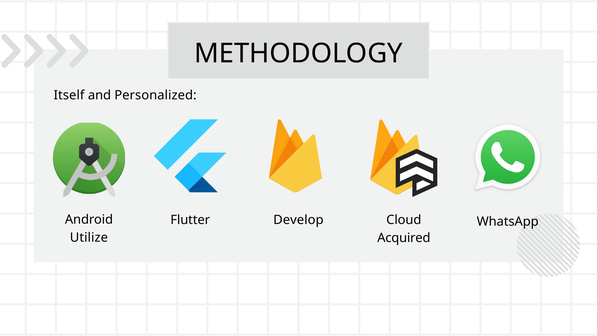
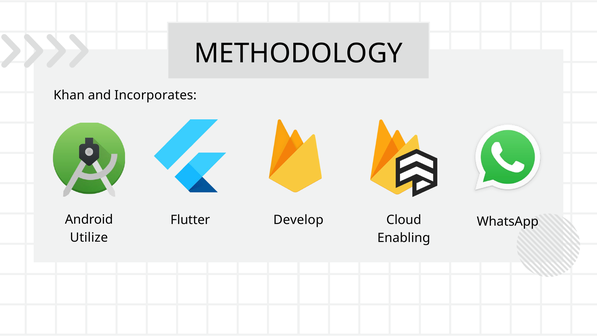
Itself: Itself -> Khan
Personalized: Personalized -> Incorporates
Acquired: Acquired -> Enabling
